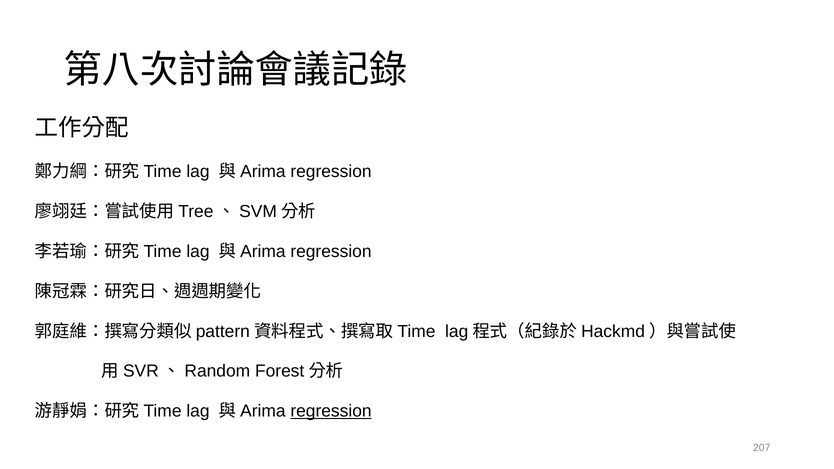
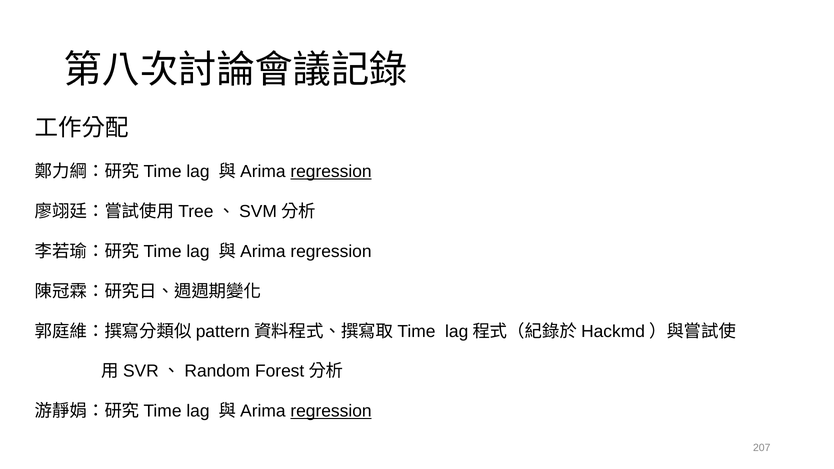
regression at (331, 171) underline: none -> present
